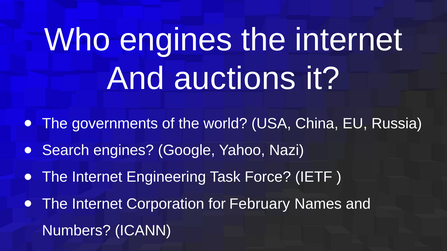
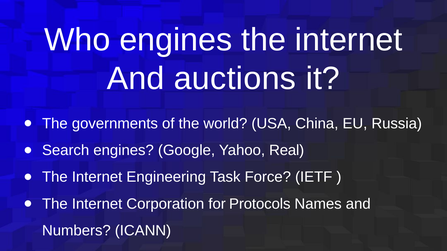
Nazi: Nazi -> Real
February: February -> Protocols
